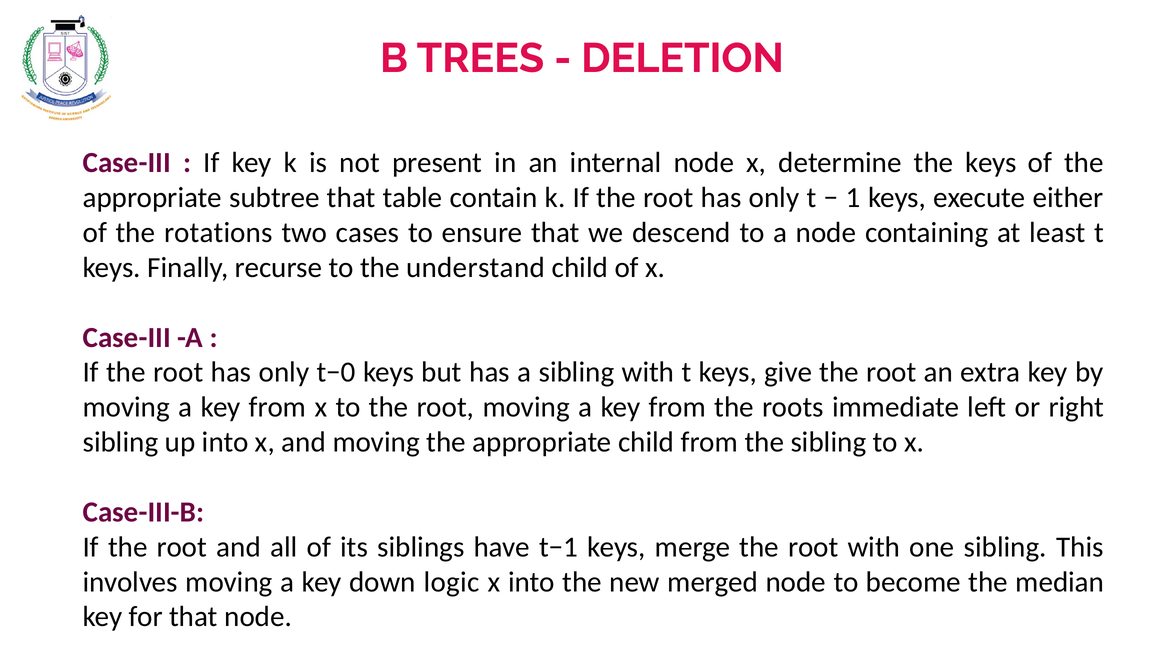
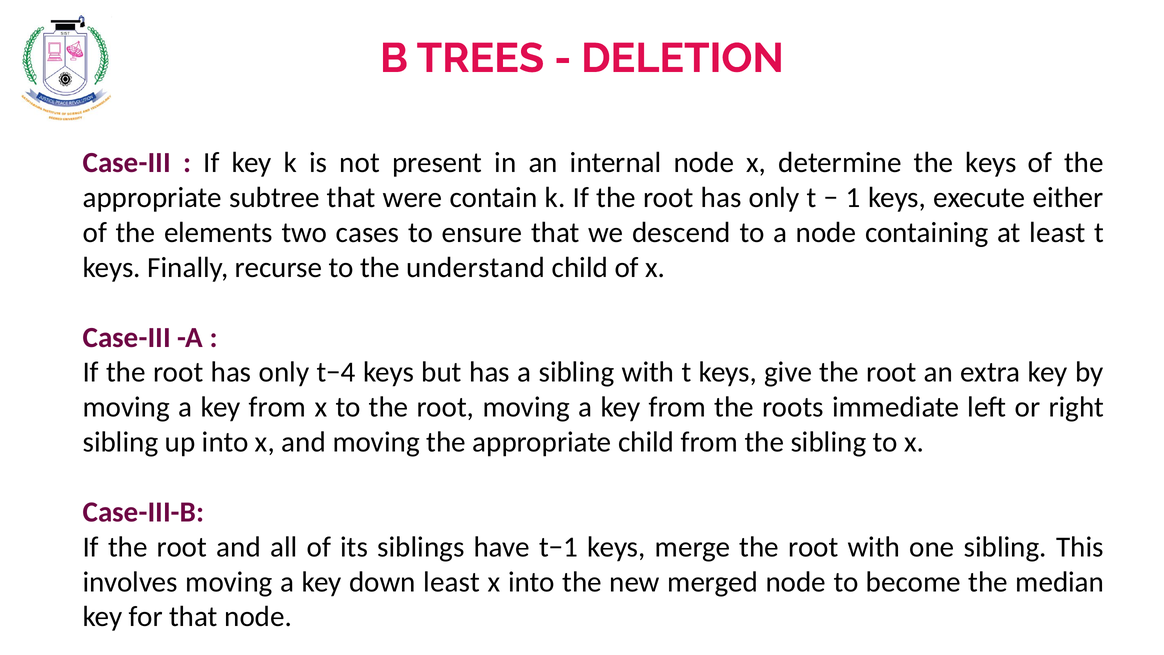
table: table -> were
rotations: rotations -> elements
t−0: t−0 -> t−4
down logic: logic -> least
